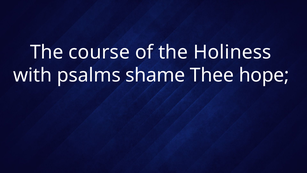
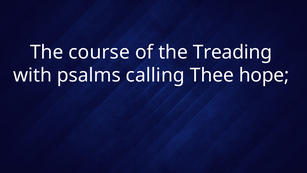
Holiness: Holiness -> Treading
shame: shame -> calling
